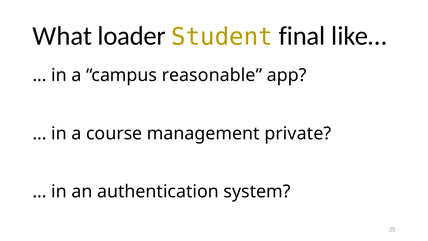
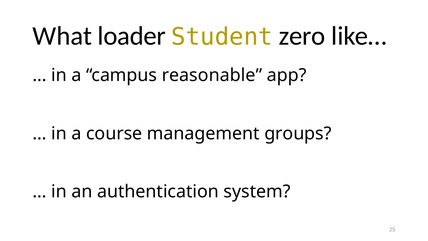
final: final -> zero
private: private -> groups
